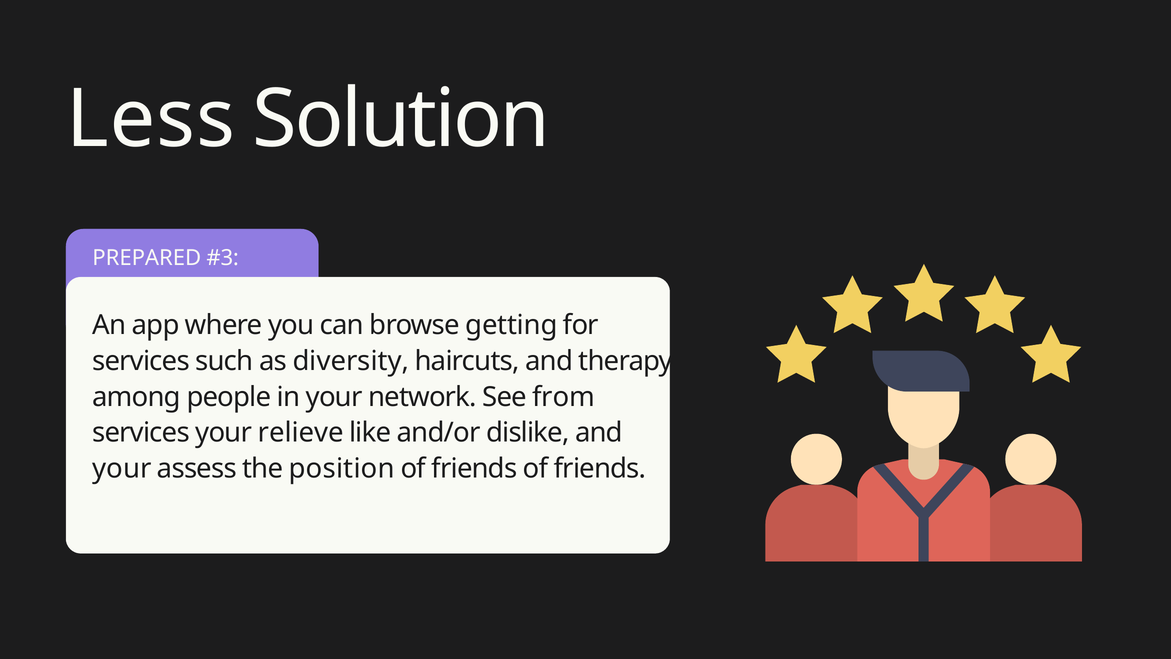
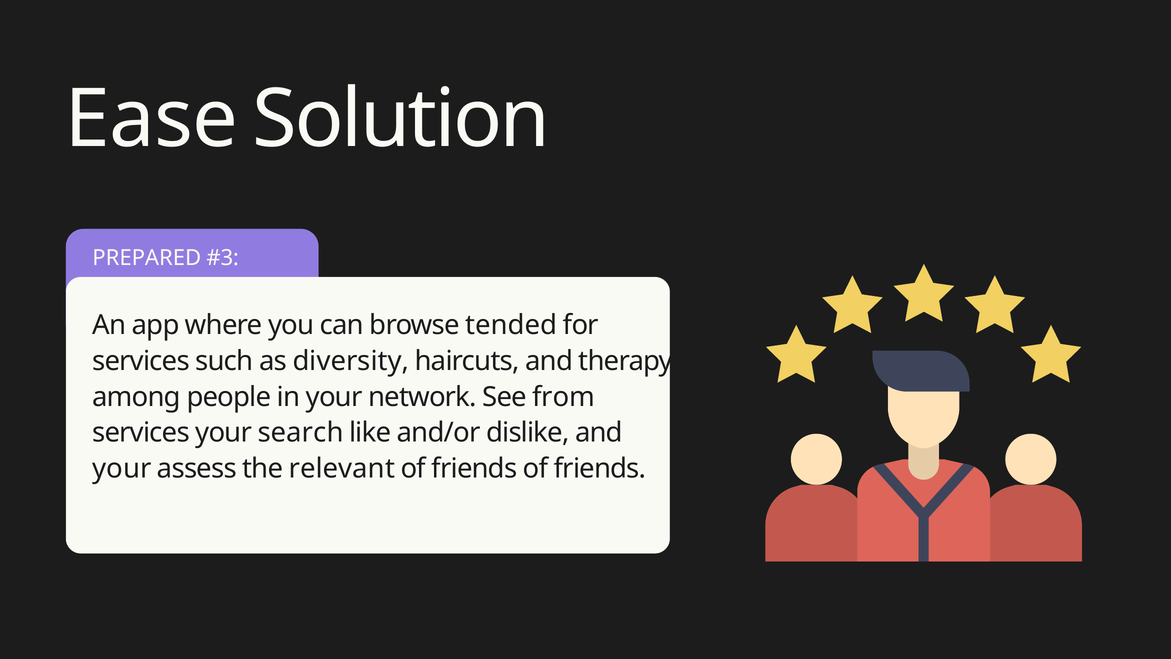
Less: Less -> Ease
getting: getting -> tended
relieve: relieve -> search
position: position -> relevant
